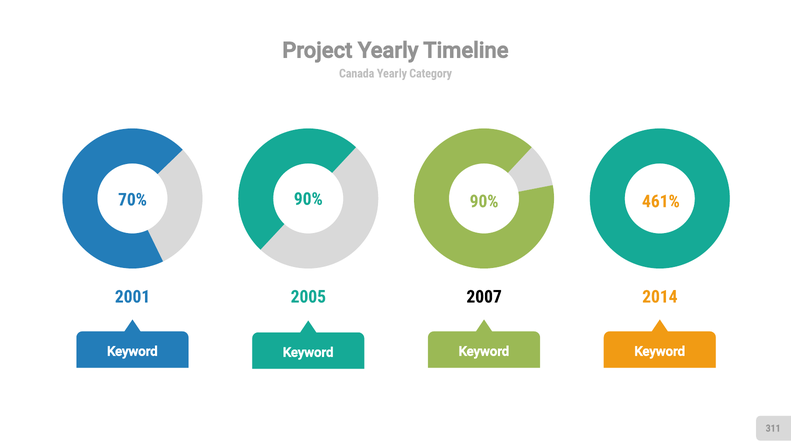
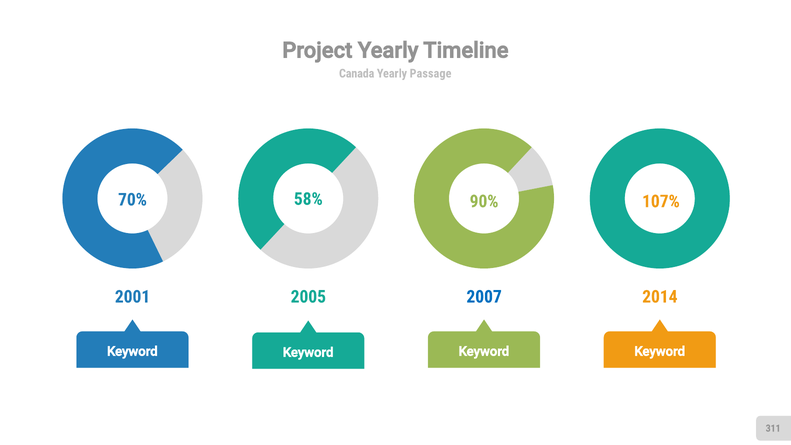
Category: Category -> Passage
70% 90%: 90% -> 58%
461%: 461% -> 107%
2007 colour: black -> blue
